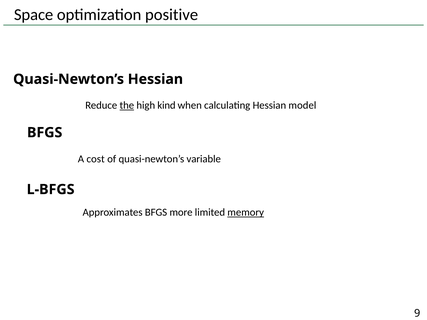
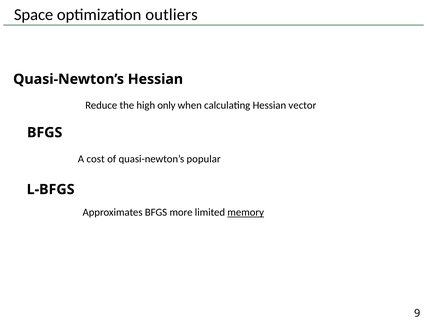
positive: positive -> outliers
the underline: present -> none
kind: kind -> only
model: model -> vector
variable: variable -> popular
